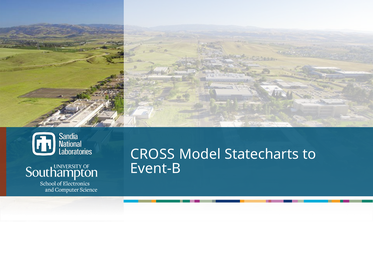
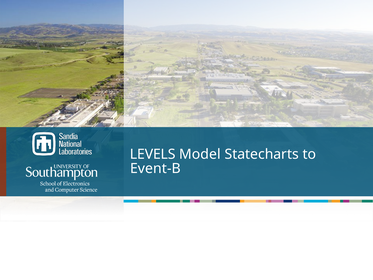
CROSS: CROSS -> LEVELS
